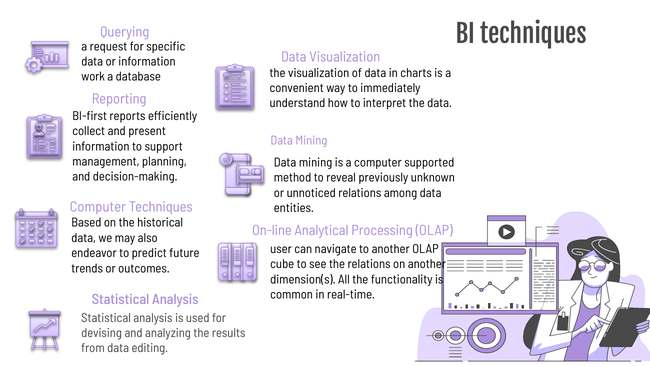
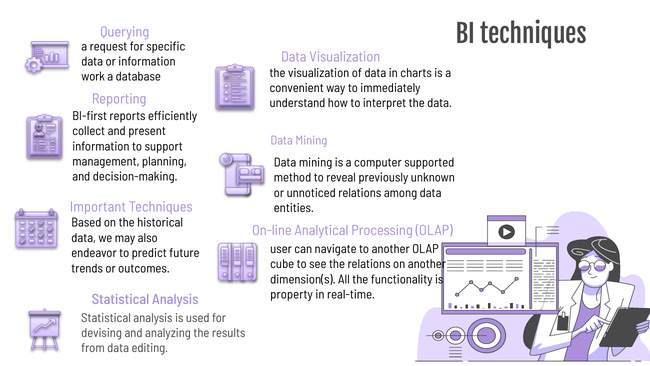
Computer at (98, 207): Computer -> Important
common: common -> property
